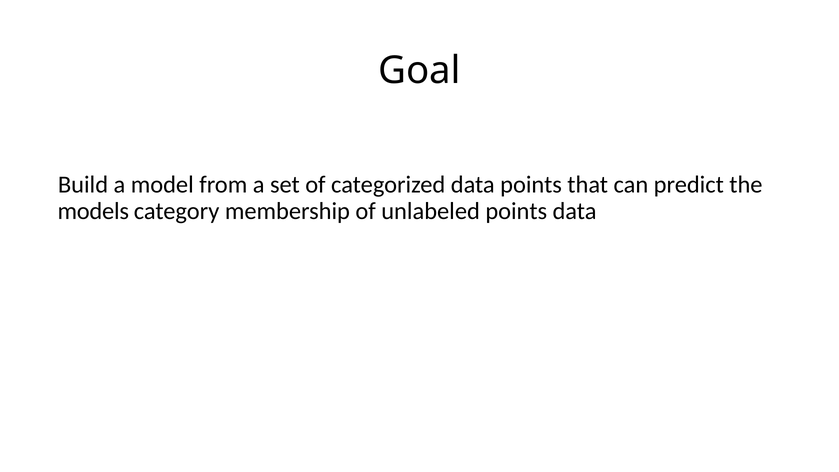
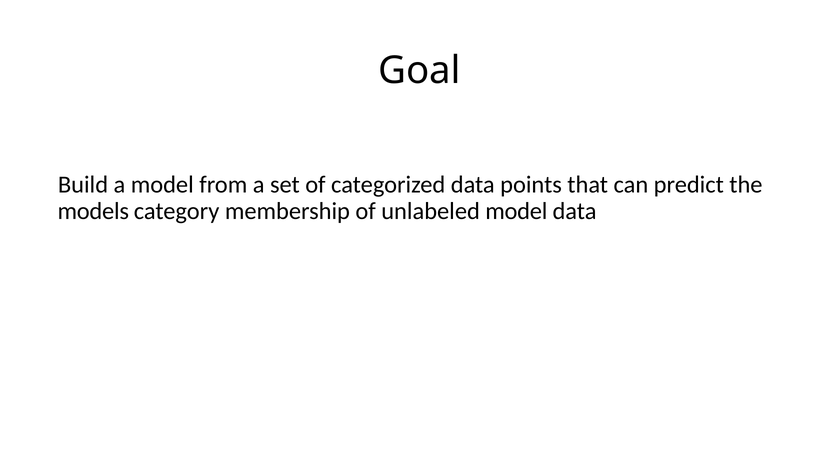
unlabeled points: points -> model
